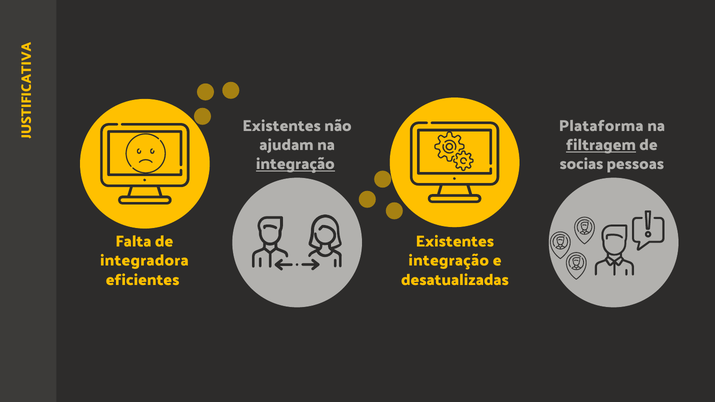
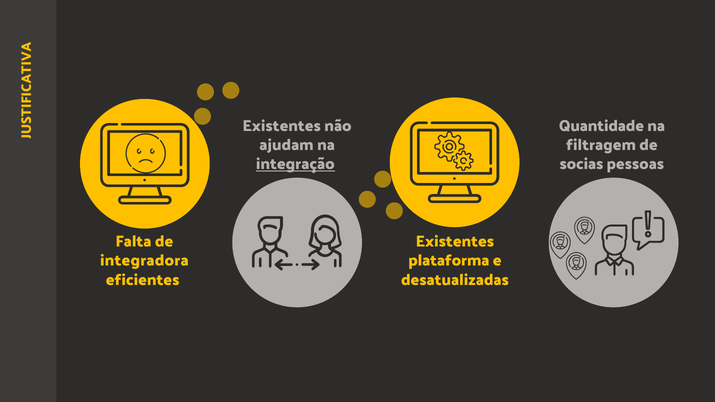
Plataforma: Plataforma -> Quantidade
filtragem underline: present -> none
integração at (449, 261): integração -> plataforma
